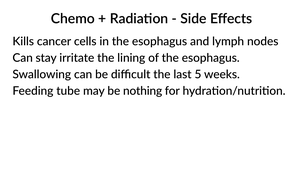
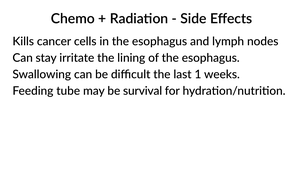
5: 5 -> 1
nothing: nothing -> survival
